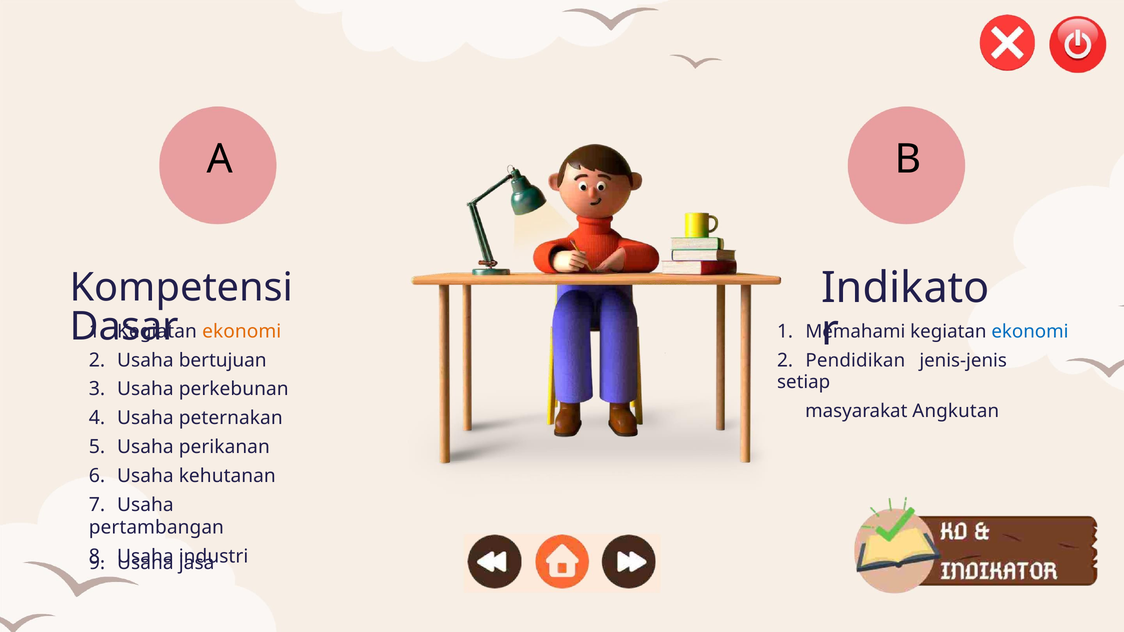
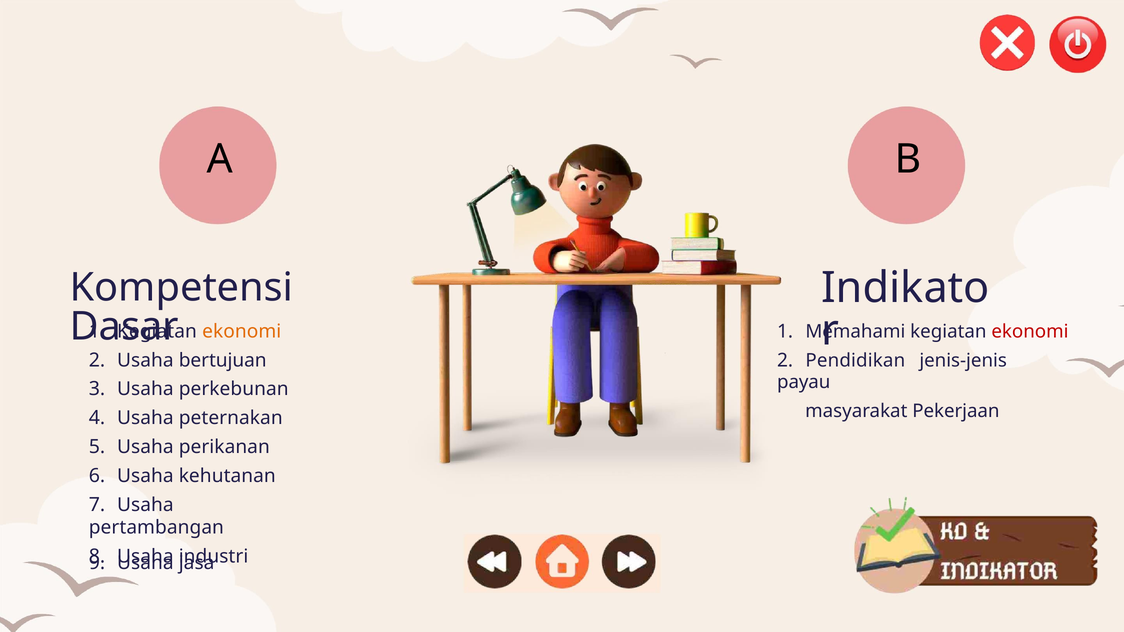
ekonomi at (1030, 332) colour: blue -> red
setiap: setiap -> payau
Angkutan: Angkutan -> Pekerjaan
